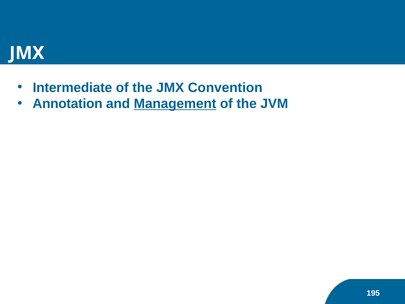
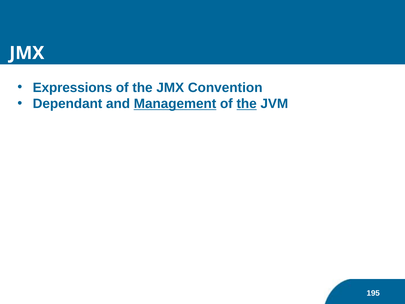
Intermediate: Intermediate -> Expressions
Annotation: Annotation -> Dependant
the at (247, 104) underline: none -> present
